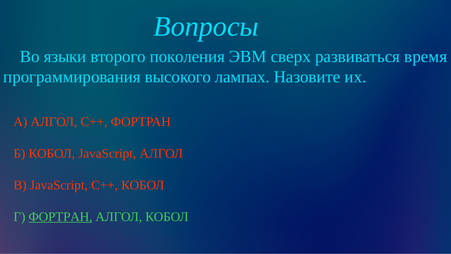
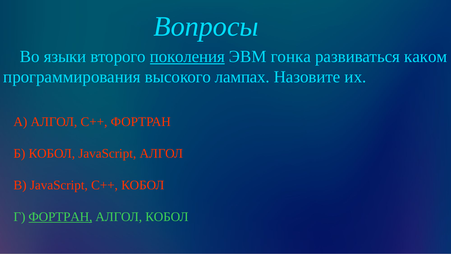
поколения underline: none -> present
сверх: сверх -> гонка
время: время -> каком
